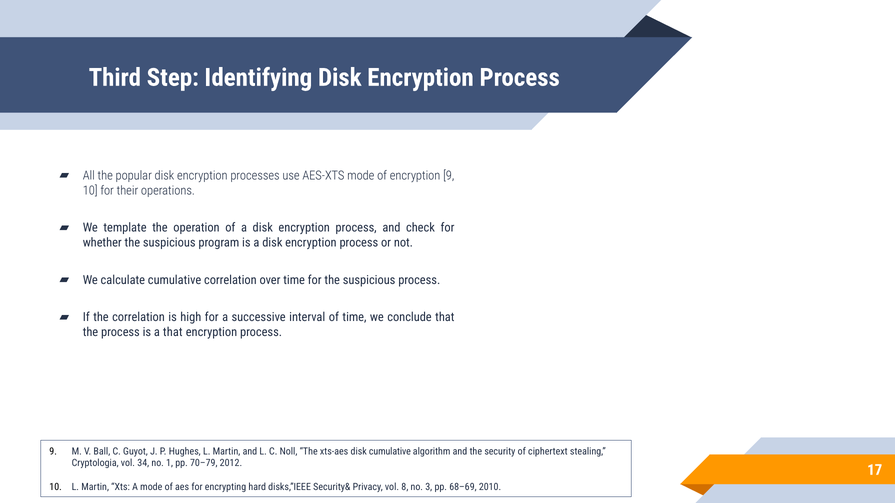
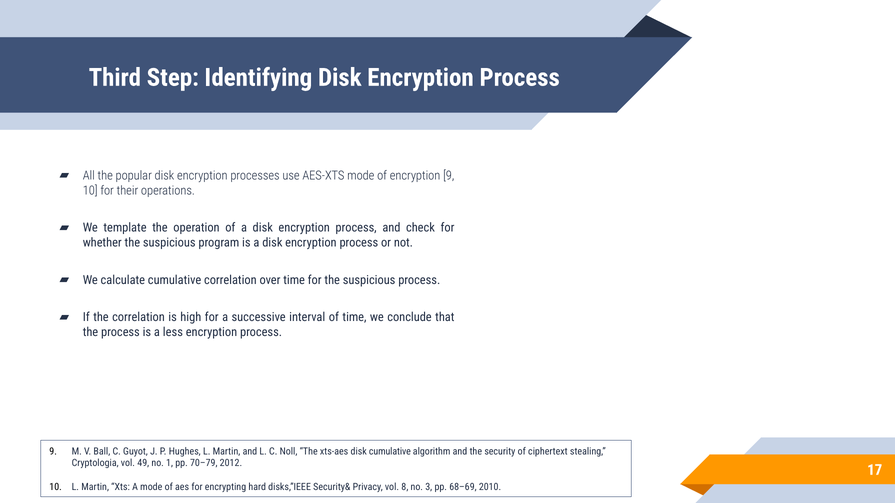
a that: that -> less
34: 34 -> 49
